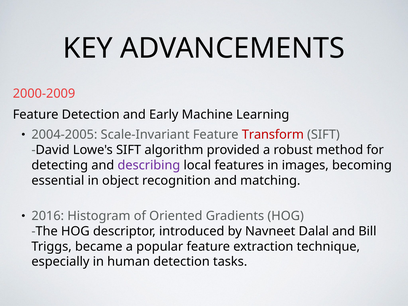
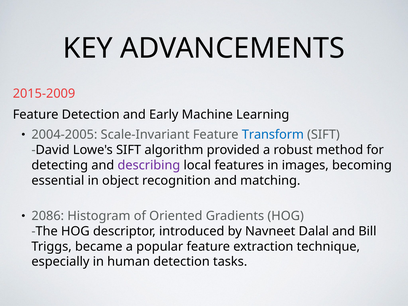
2000-2009: 2000-2009 -> 2015-2009
Transform colour: red -> blue
2016: 2016 -> 2086
